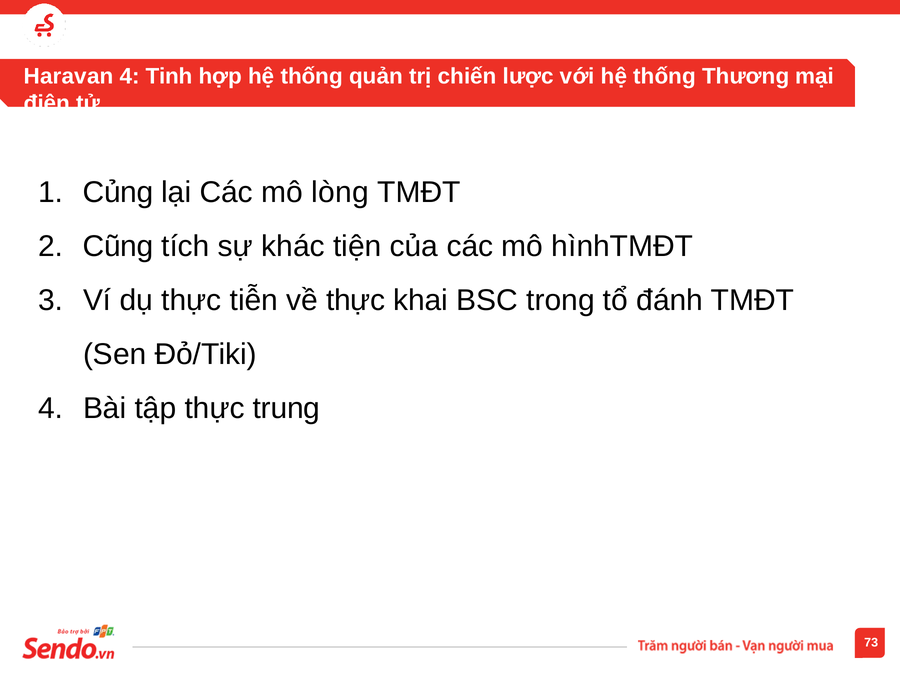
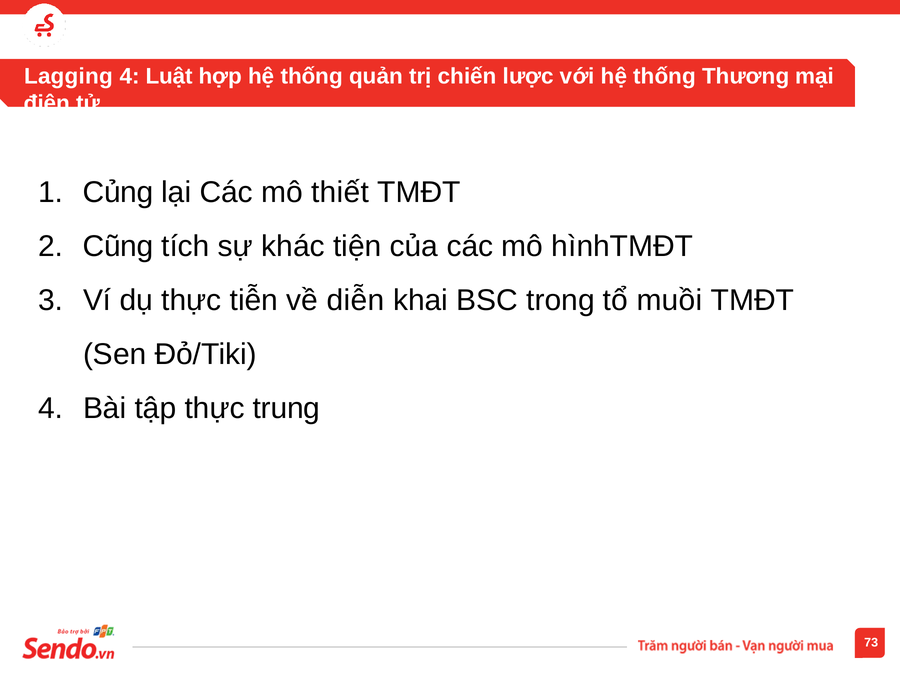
Haravan: Haravan -> Lagging
Tinh: Tinh -> Luật
lòng: lòng -> thiết
về thực: thực -> diễn
đánh: đánh -> muồi
